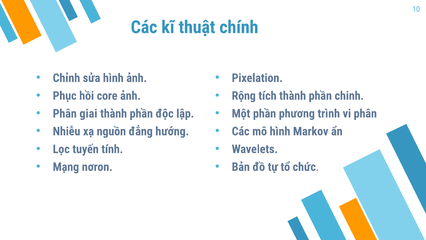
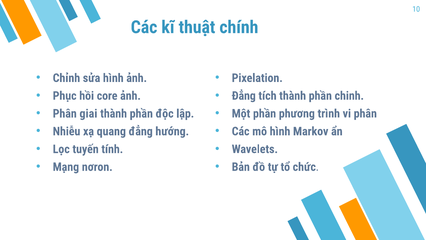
Rộng at (244, 96): Rộng -> Đẳng
nguồn: nguồn -> quang
